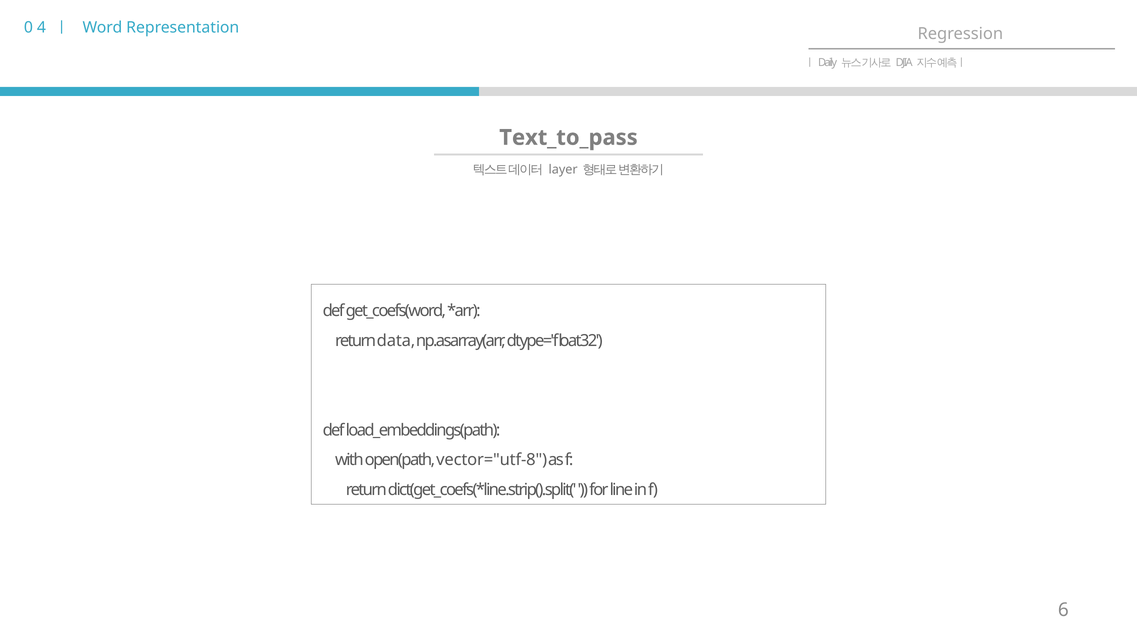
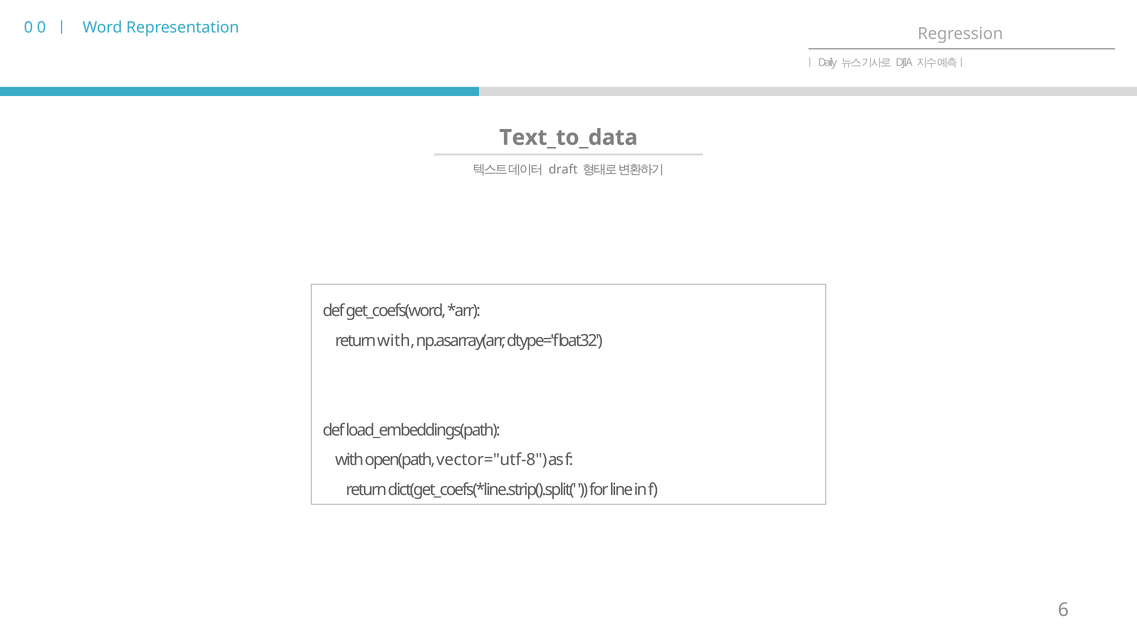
0 4: 4 -> 0
Text_to_pass: Text_to_pass -> Text_to_data
layer: layer -> draft
return data: data -> with
